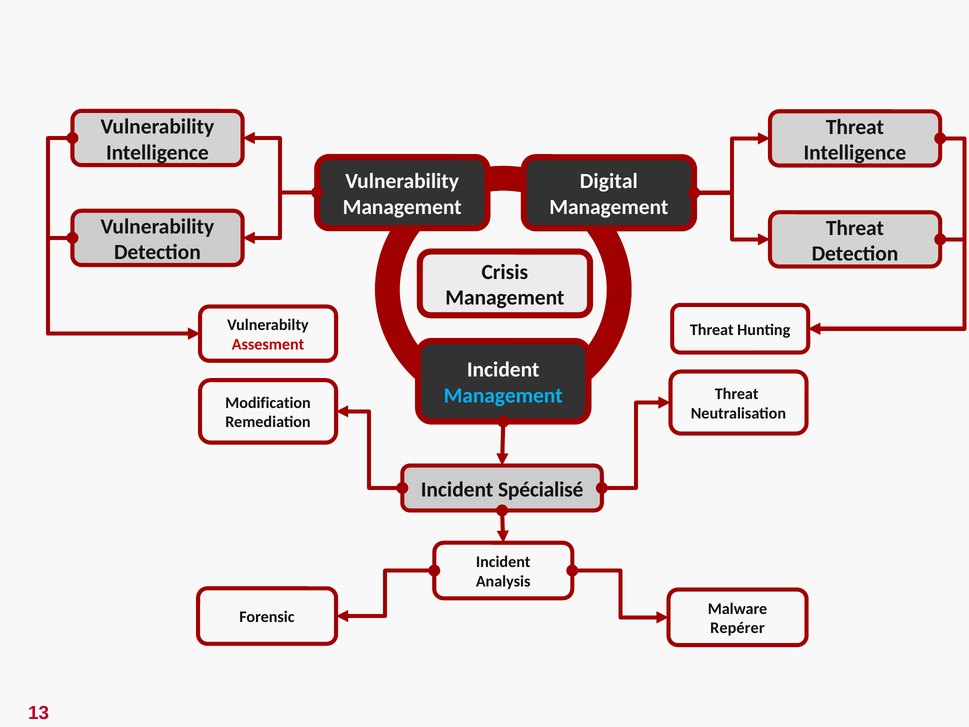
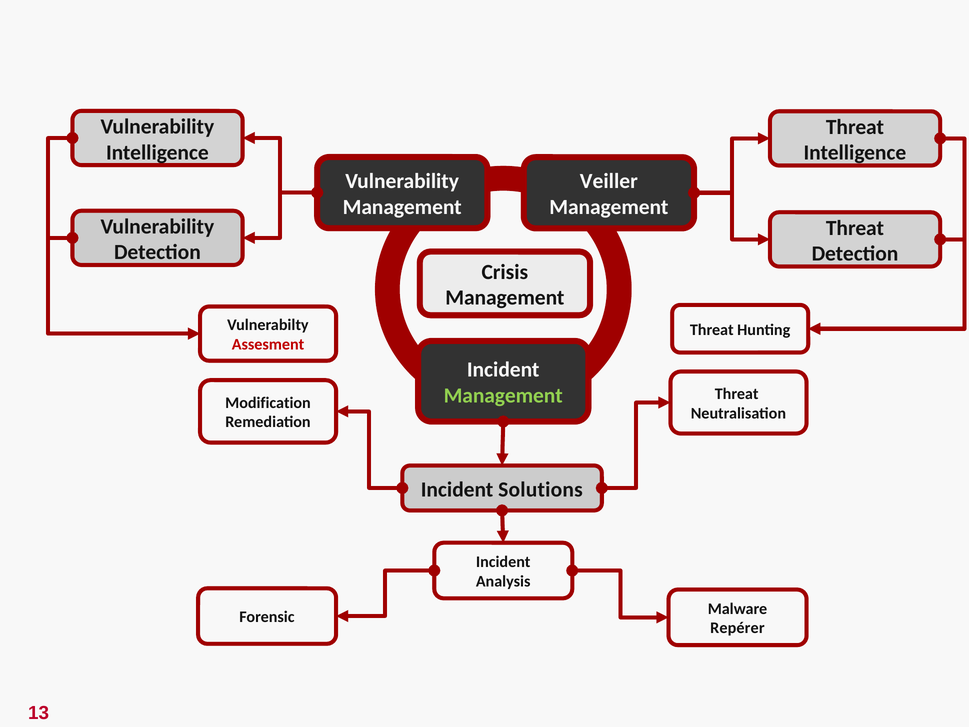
Digital: Digital -> Veiller
Management at (503, 396) colour: light blue -> light green
Spécialisé: Spécialisé -> Solutions
